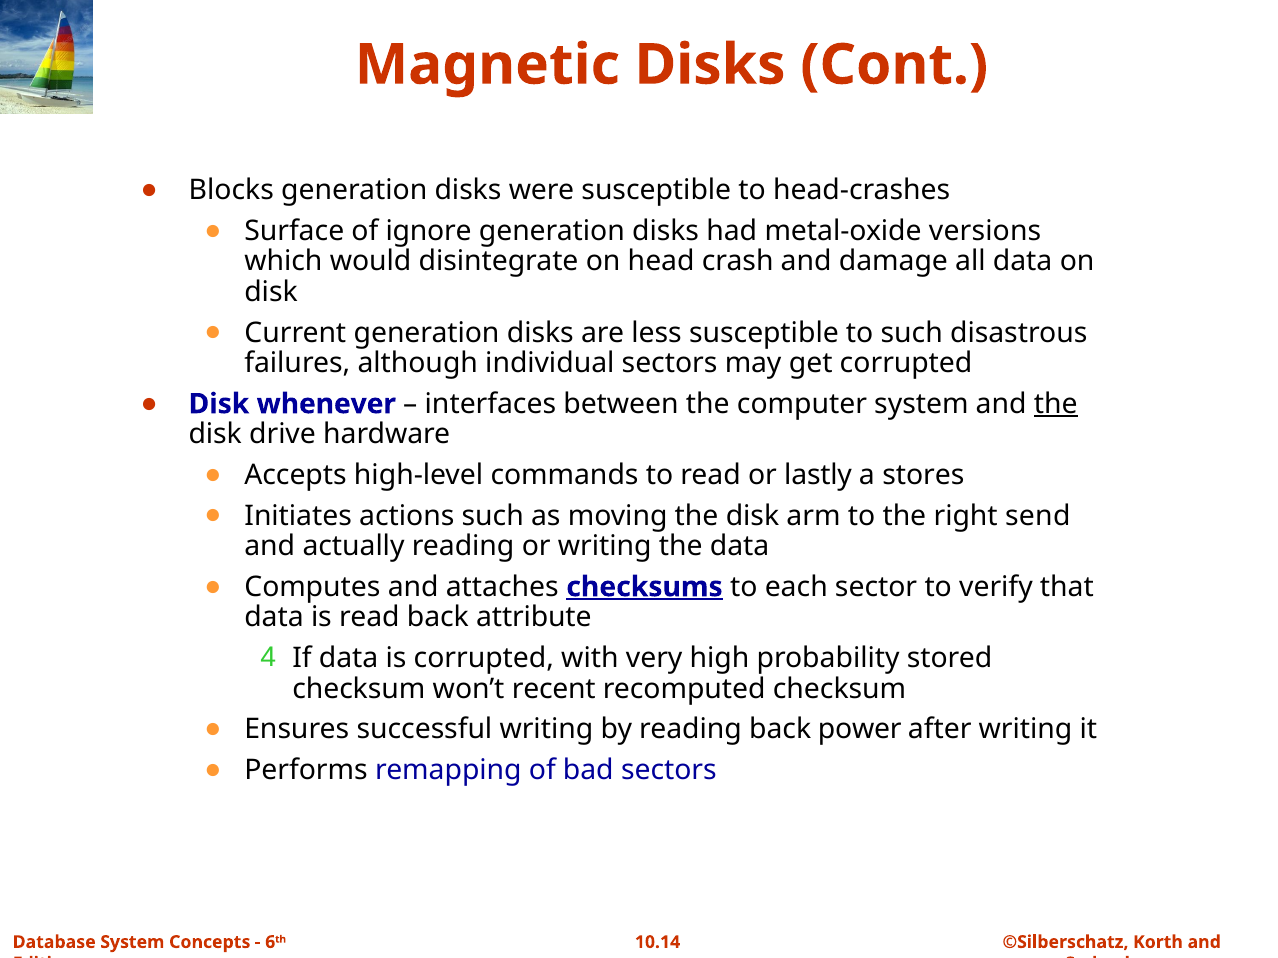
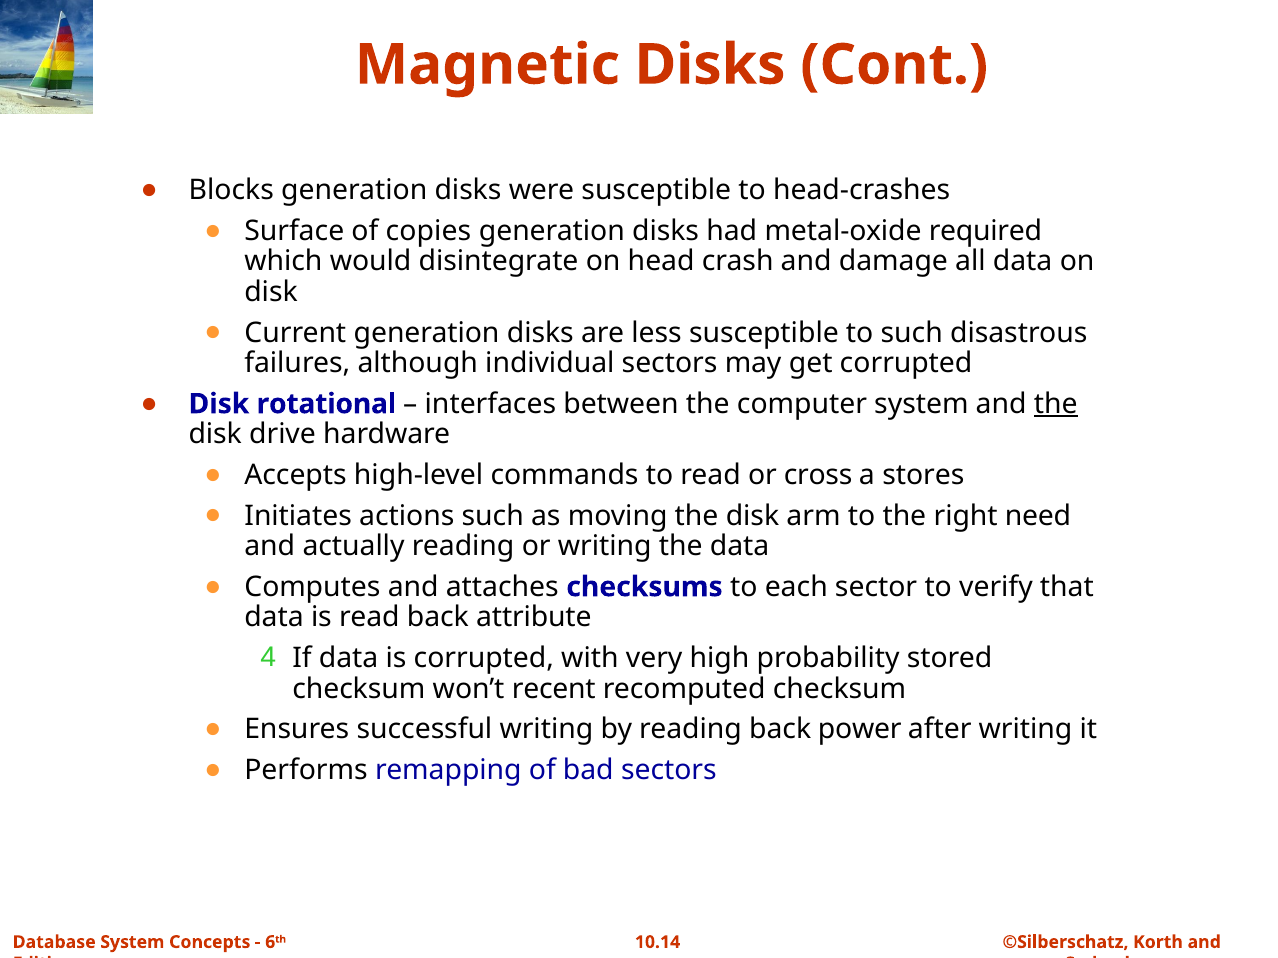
ignore: ignore -> copies
versions: versions -> required
whenever: whenever -> rotational
lastly: lastly -> cross
send: send -> need
checksums underline: present -> none
